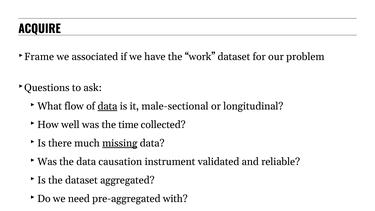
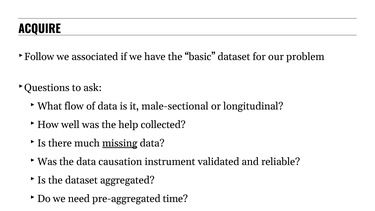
Frame: Frame -> Follow
work: work -> basic
data at (107, 106) underline: present -> none
time: time -> help
with: with -> time
